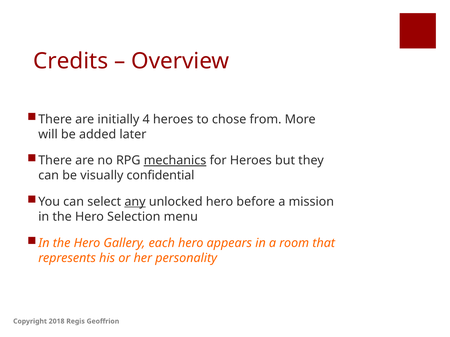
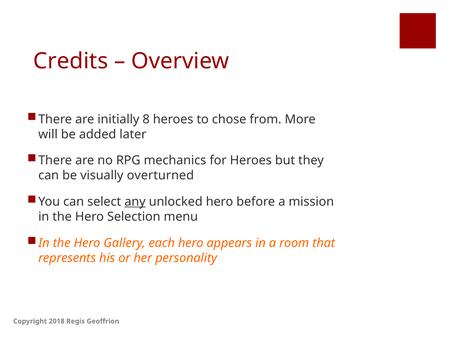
4: 4 -> 8
mechanics underline: present -> none
confidential: confidential -> overturned
